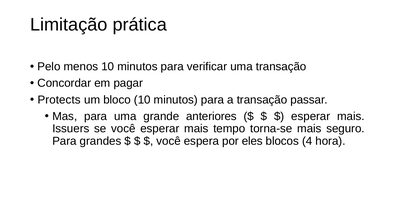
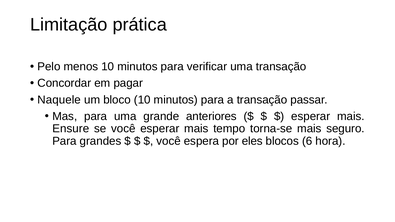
Protects: Protects -> Naquele
Issuers: Issuers -> Ensure
4: 4 -> 6
